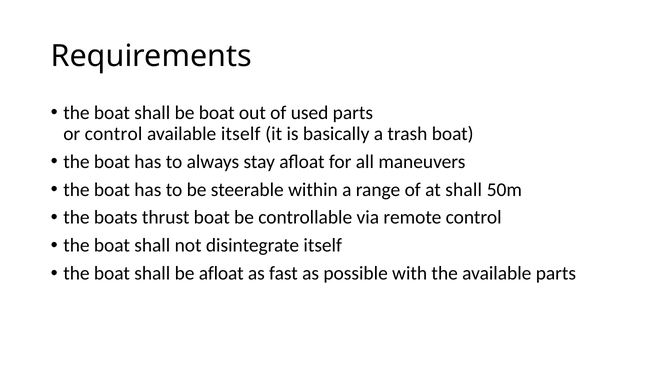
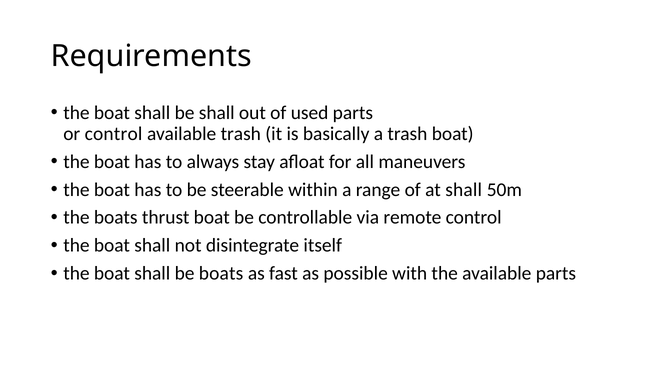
be boat: boat -> shall
available itself: itself -> trash
be afloat: afloat -> boats
